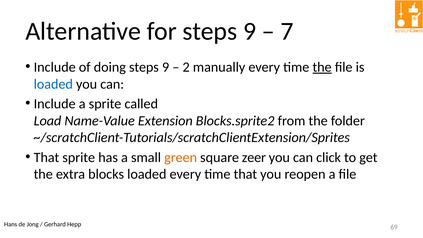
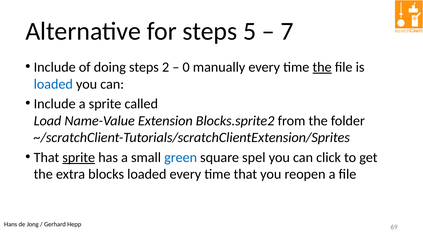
for steps 9: 9 -> 5
doing steps 9: 9 -> 2
2: 2 -> 0
sprite at (79, 157) underline: none -> present
green colour: orange -> blue
zeer: zeer -> spel
